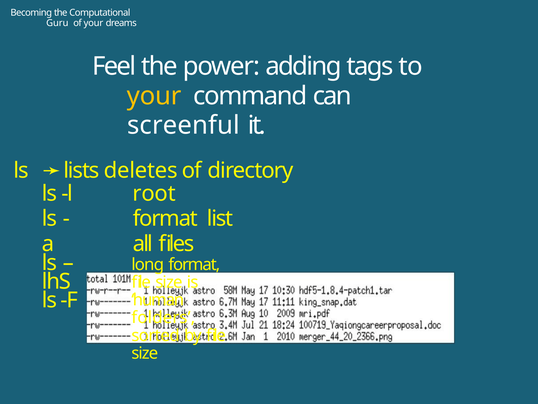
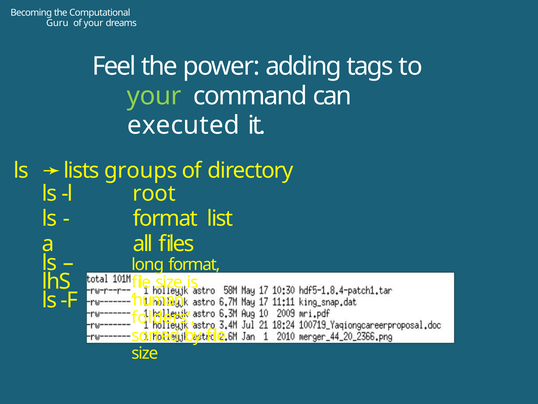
your at (154, 96) colour: yellow -> light green
screenful: screenful -> executed
deletes: deletes -> groups
